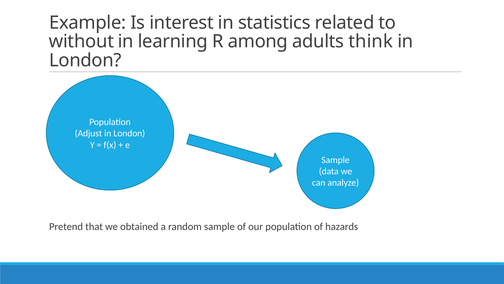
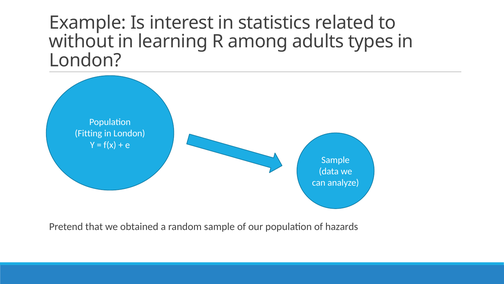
think: think -> types
Adjust: Adjust -> Fitting
